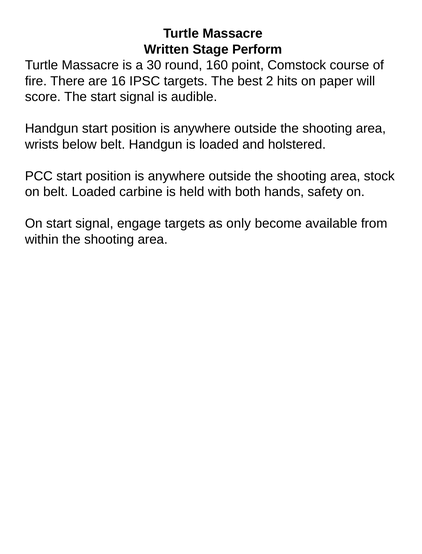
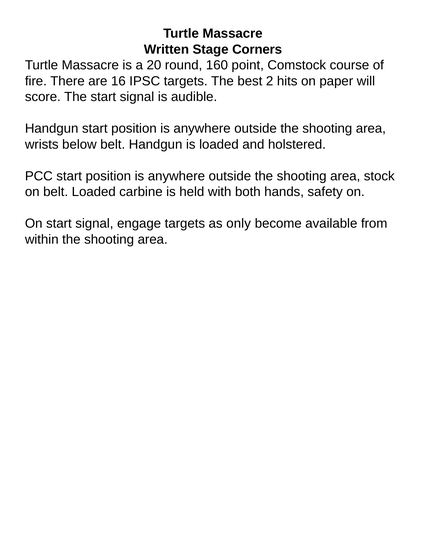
Perform: Perform -> Corners
30: 30 -> 20
